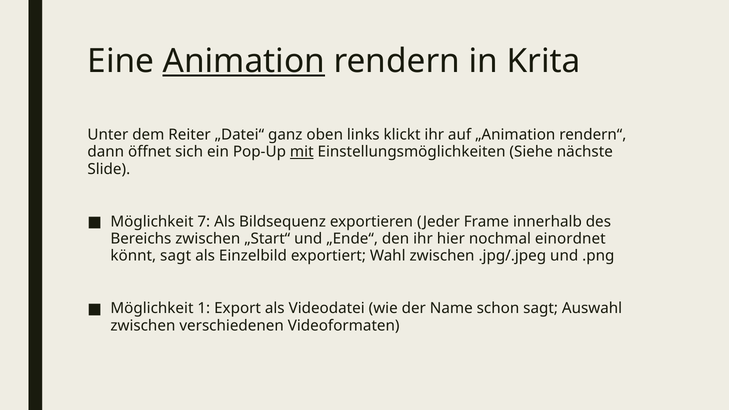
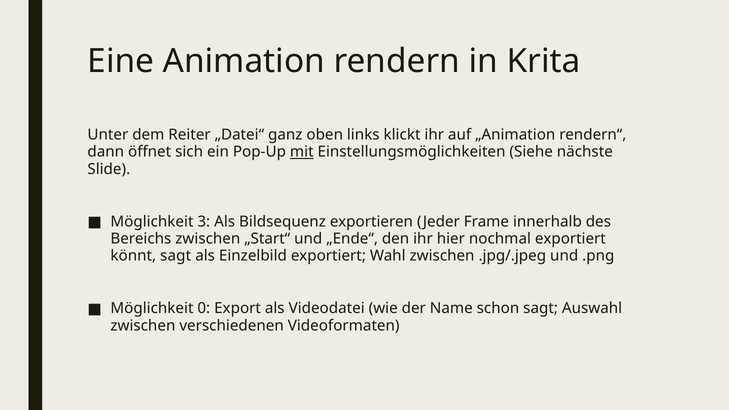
Animation underline: present -> none
7: 7 -> 3
nochmal einordnet: einordnet -> exportiert
1: 1 -> 0
